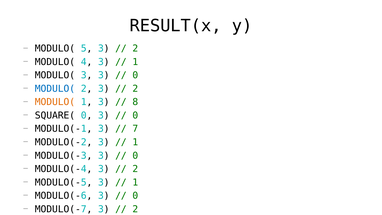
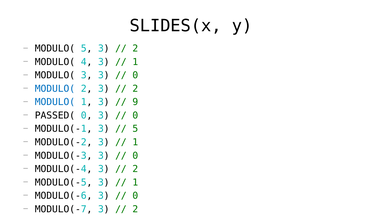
RESULT(x: RESULT(x -> SLIDES(x
MODULO( at (55, 102) colour: orange -> blue
8: 8 -> 9
SQUARE(: SQUARE( -> PASSED(
7 at (135, 129): 7 -> 5
